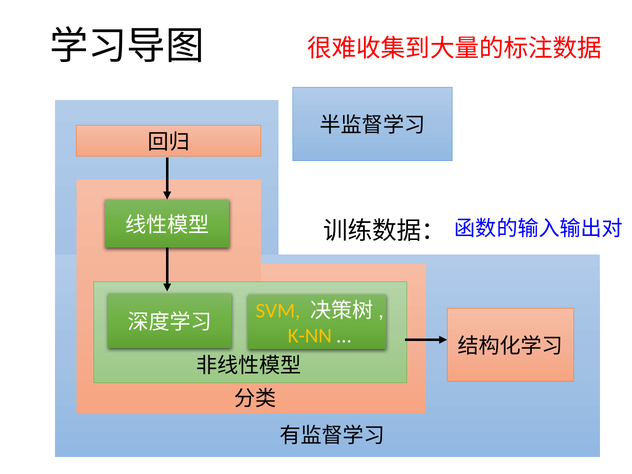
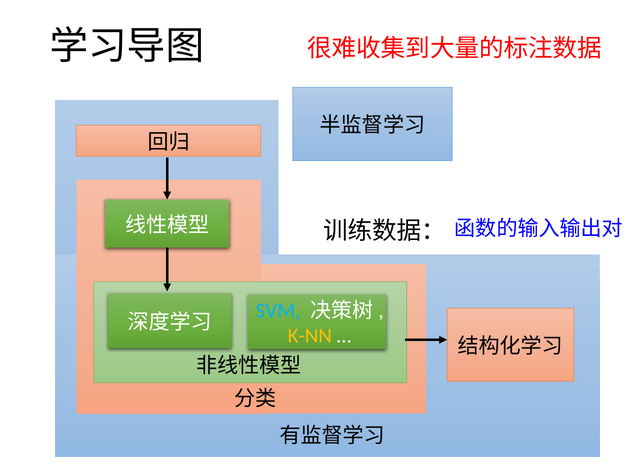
SVM colour: yellow -> light blue
